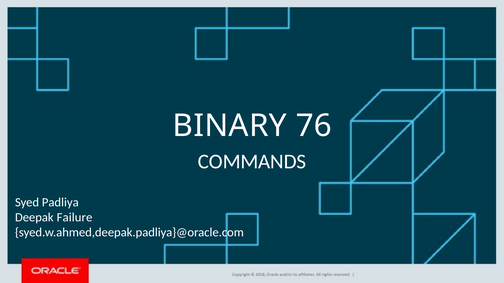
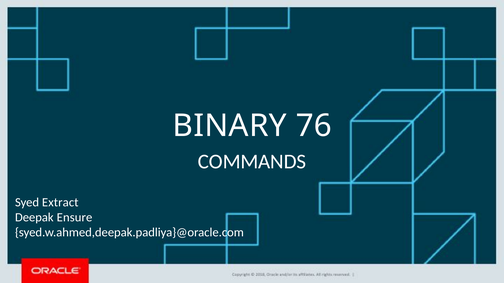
Padliya: Padliya -> Extract
Failure: Failure -> Ensure
